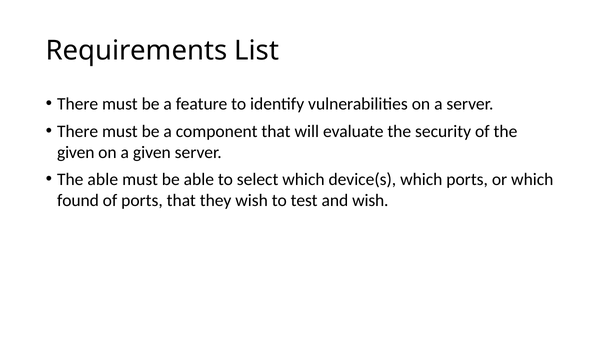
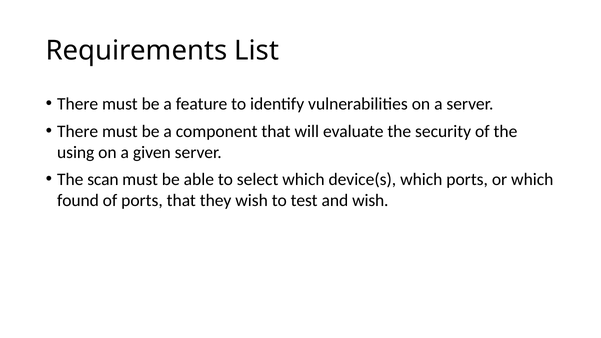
given at (76, 152): given -> using
The able: able -> scan
